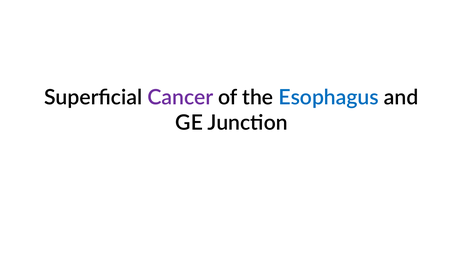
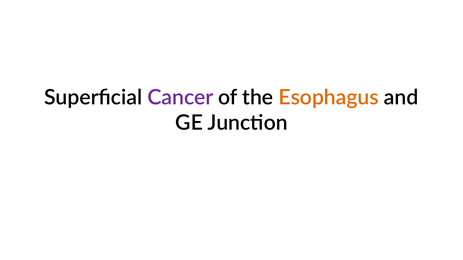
Esophagus colour: blue -> orange
